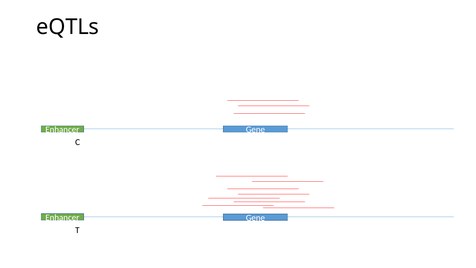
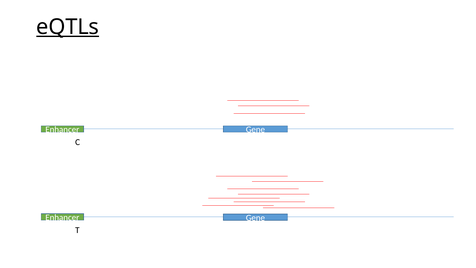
eQTLs underline: none -> present
